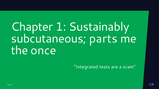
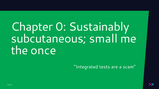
1: 1 -> 0
parts: parts -> small
